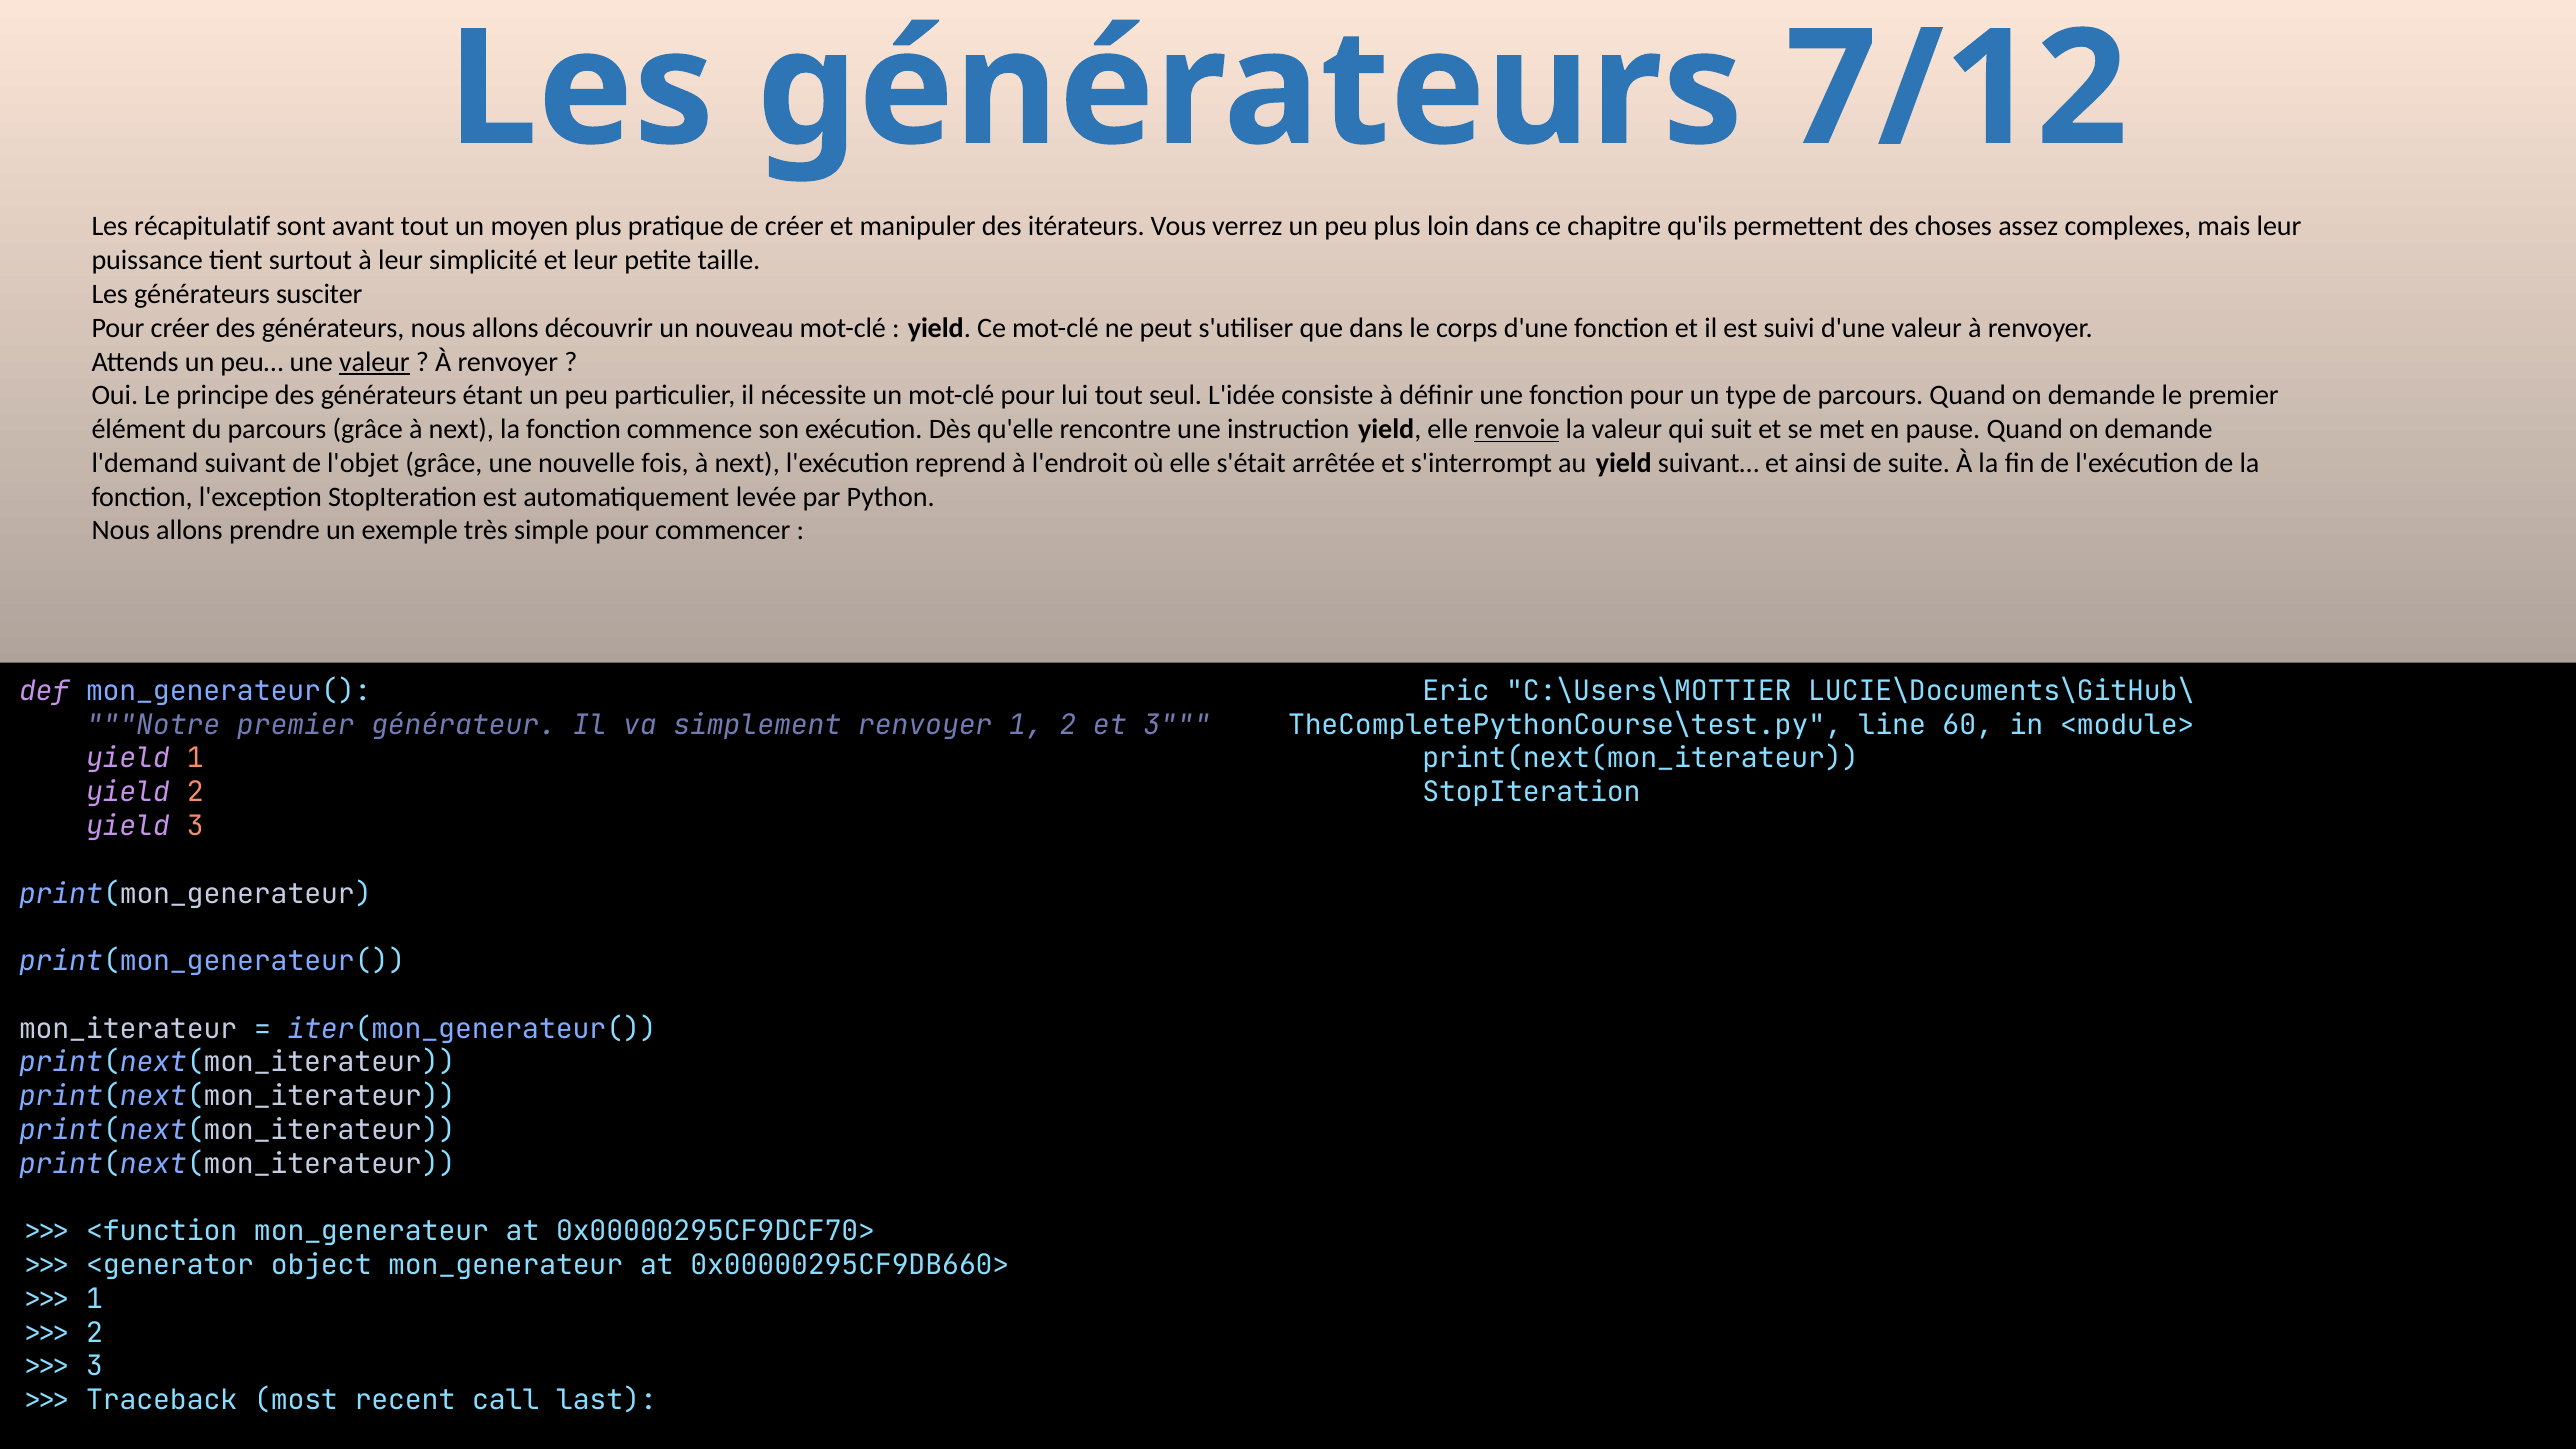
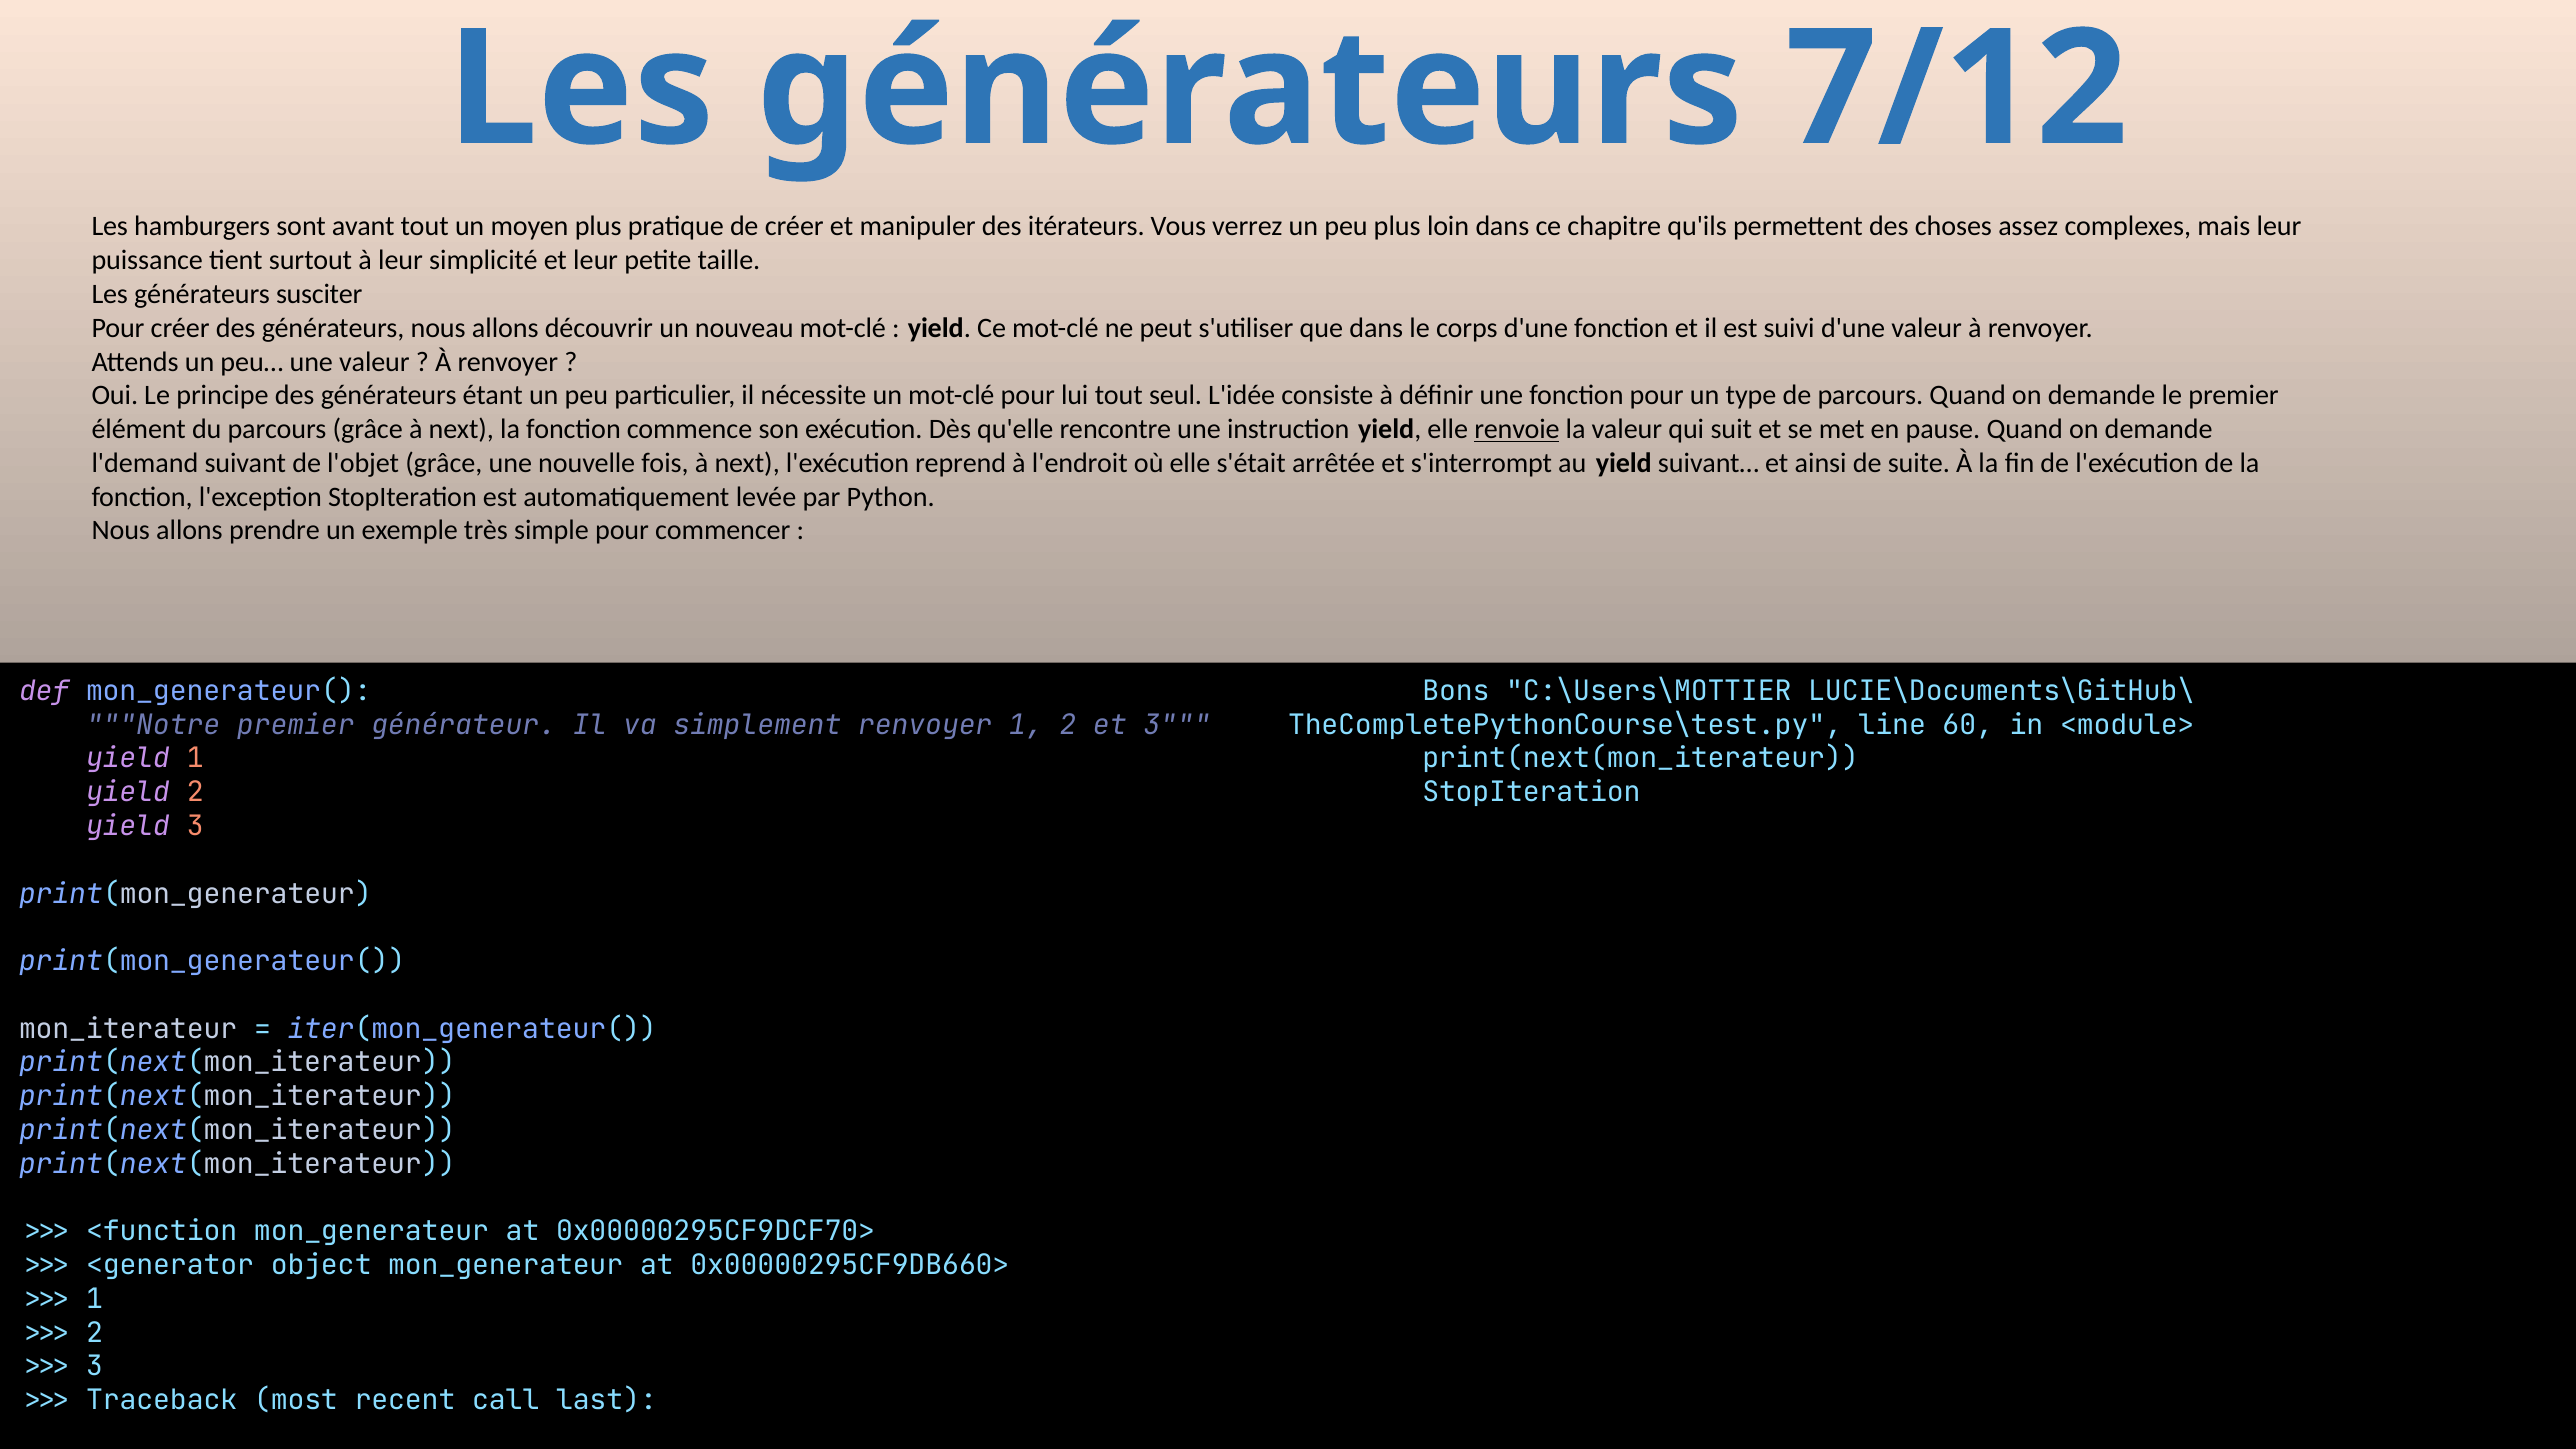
récapitulatif: récapitulatif -> hamburgers
valeur at (374, 362) underline: present -> none
Eric: Eric -> Bons
